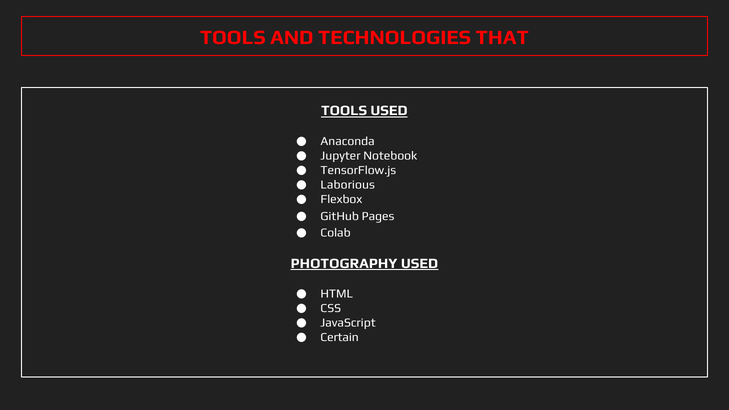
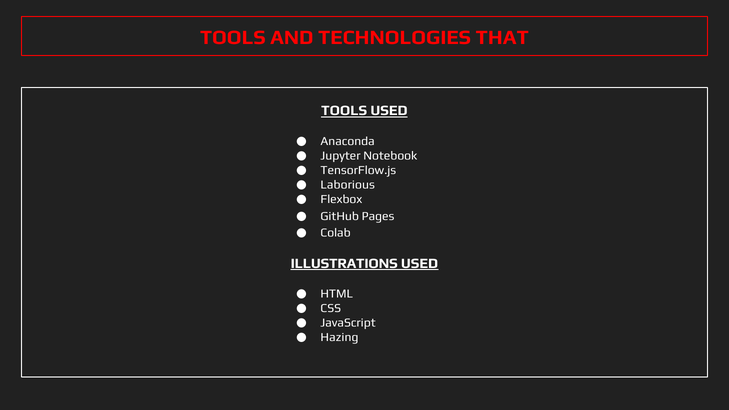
PHOTOGRAPHY: PHOTOGRAPHY -> ILLUSTRATIONS
Certain: Certain -> Hazing
